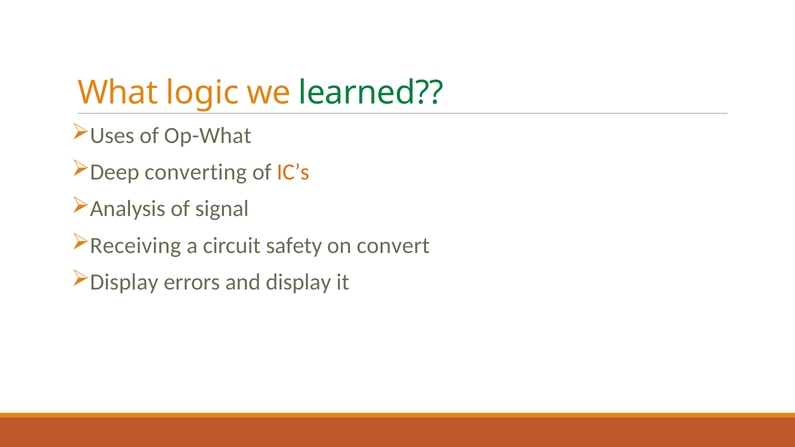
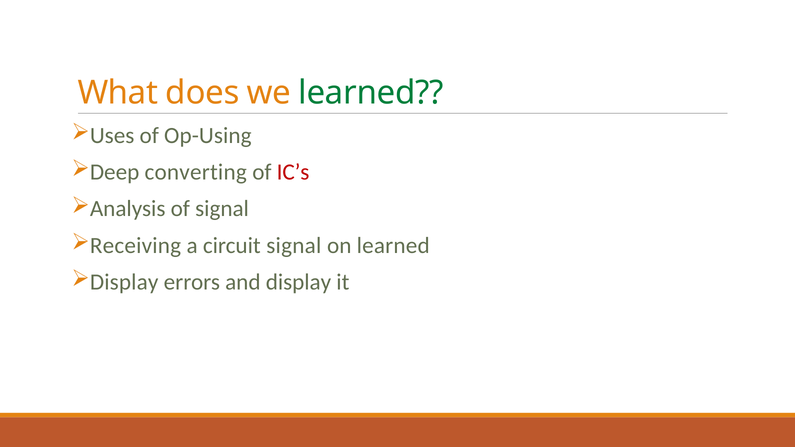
logic: logic -> does
Op-What: Op-What -> Op-Using
IC’s colour: orange -> red
circuit safety: safety -> signal
on convert: convert -> learned
